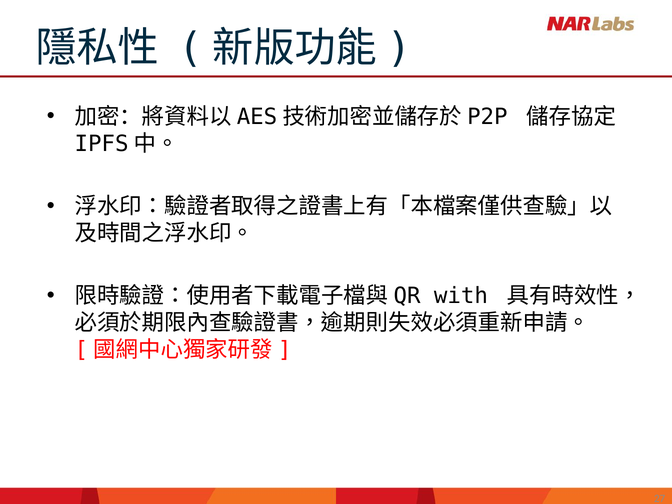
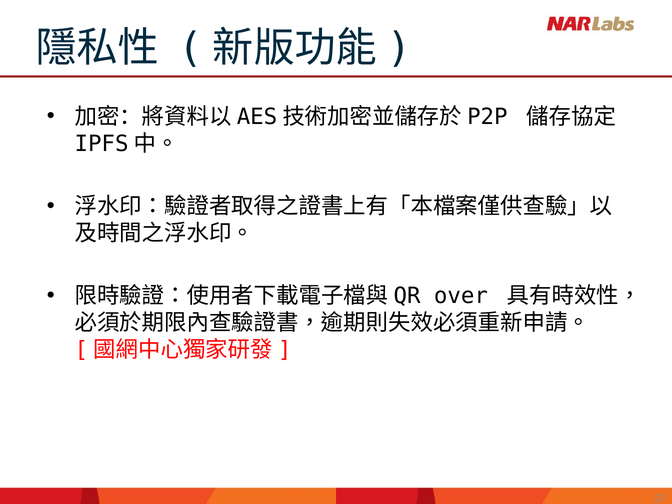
with: with -> over
